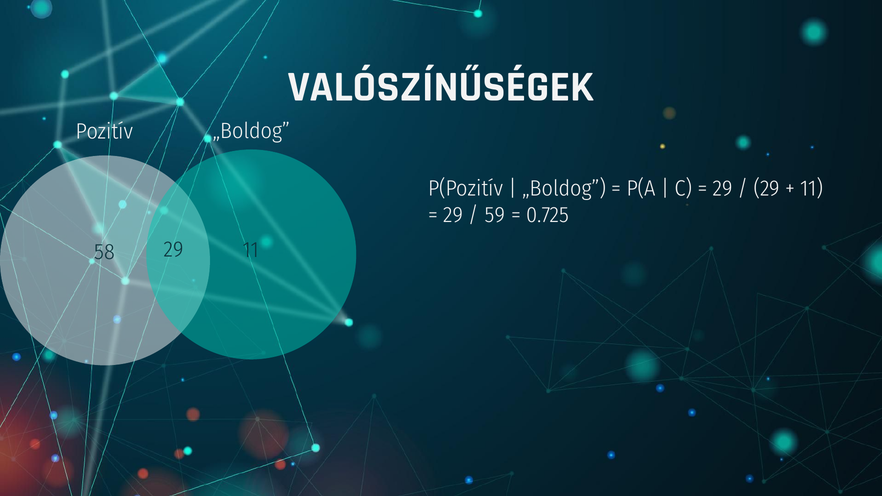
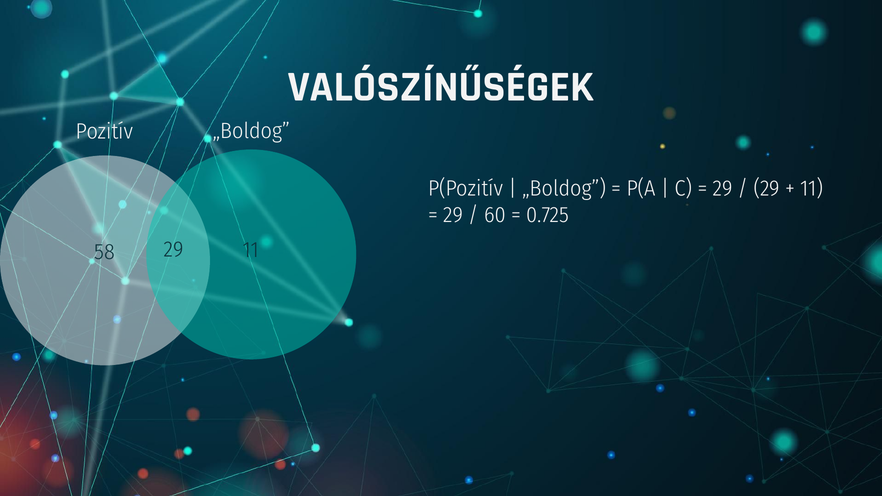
59: 59 -> 60
